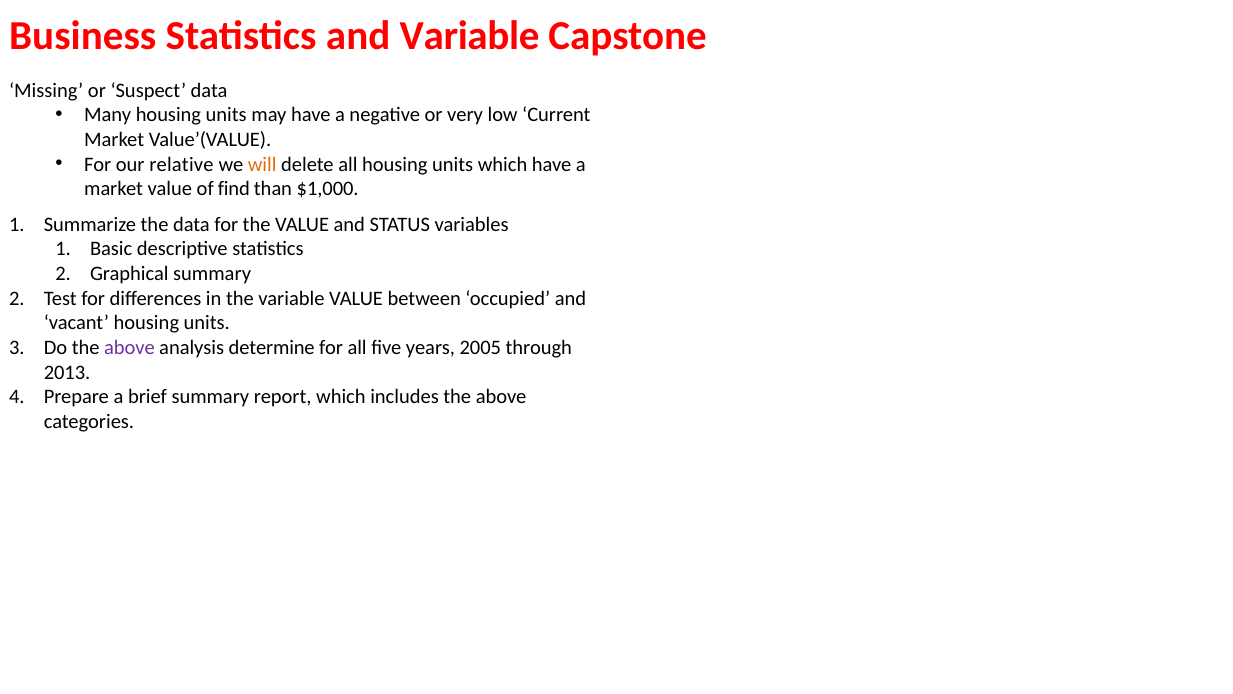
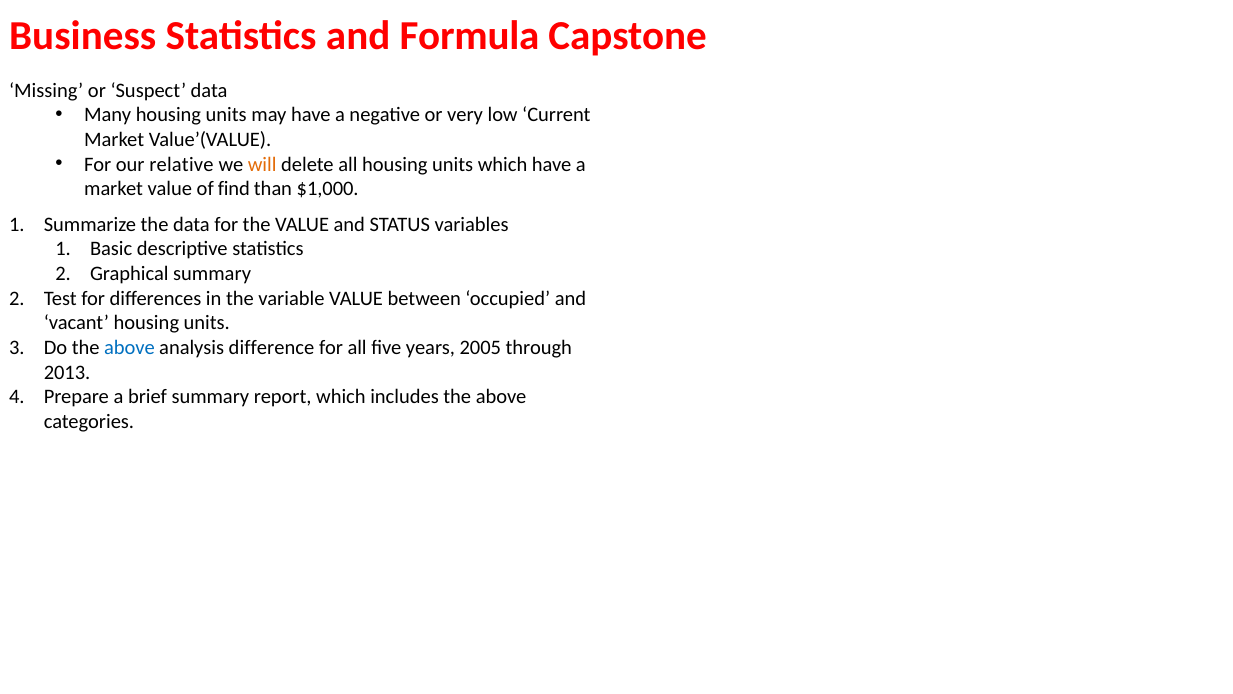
and Variable: Variable -> Formula
above at (129, 347) colour: purple -> blue
determine: determine -> difference
